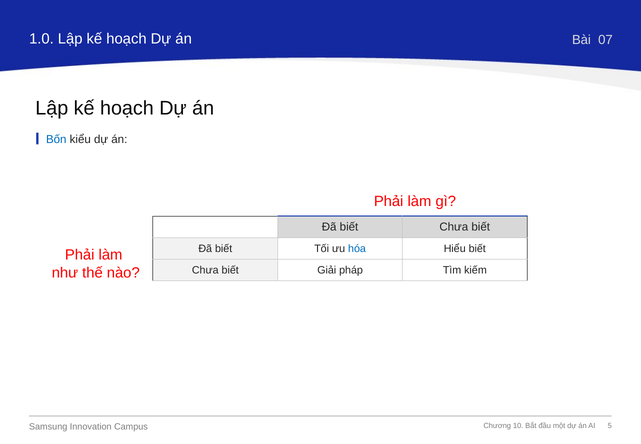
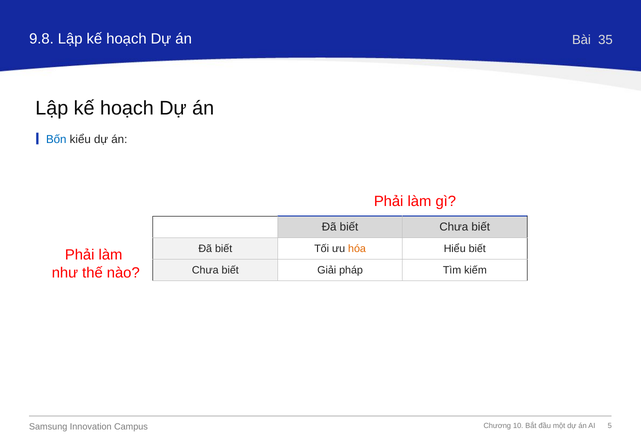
1.0: 1.0 -> 9.8
07: 07 -> 35
hóa colour: blue -> orange
